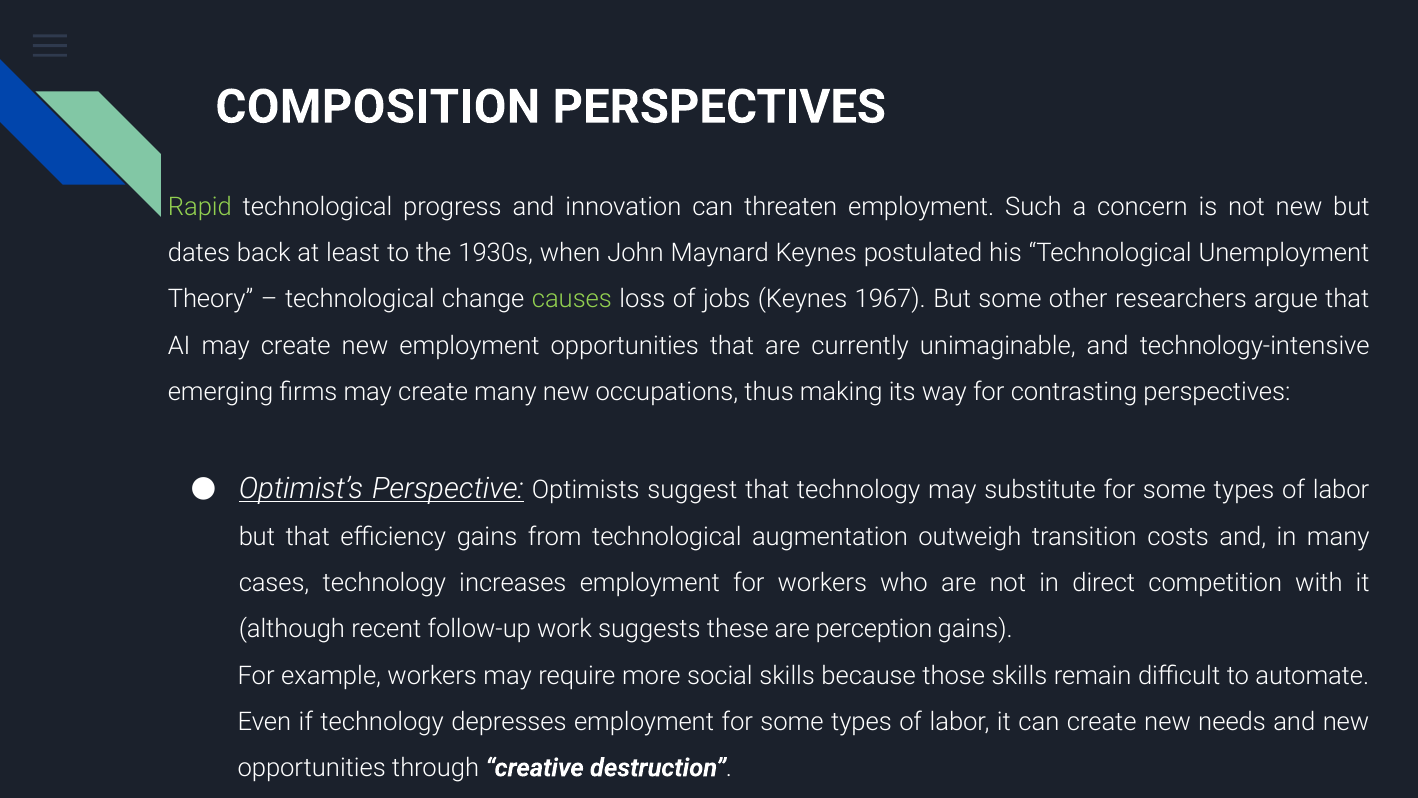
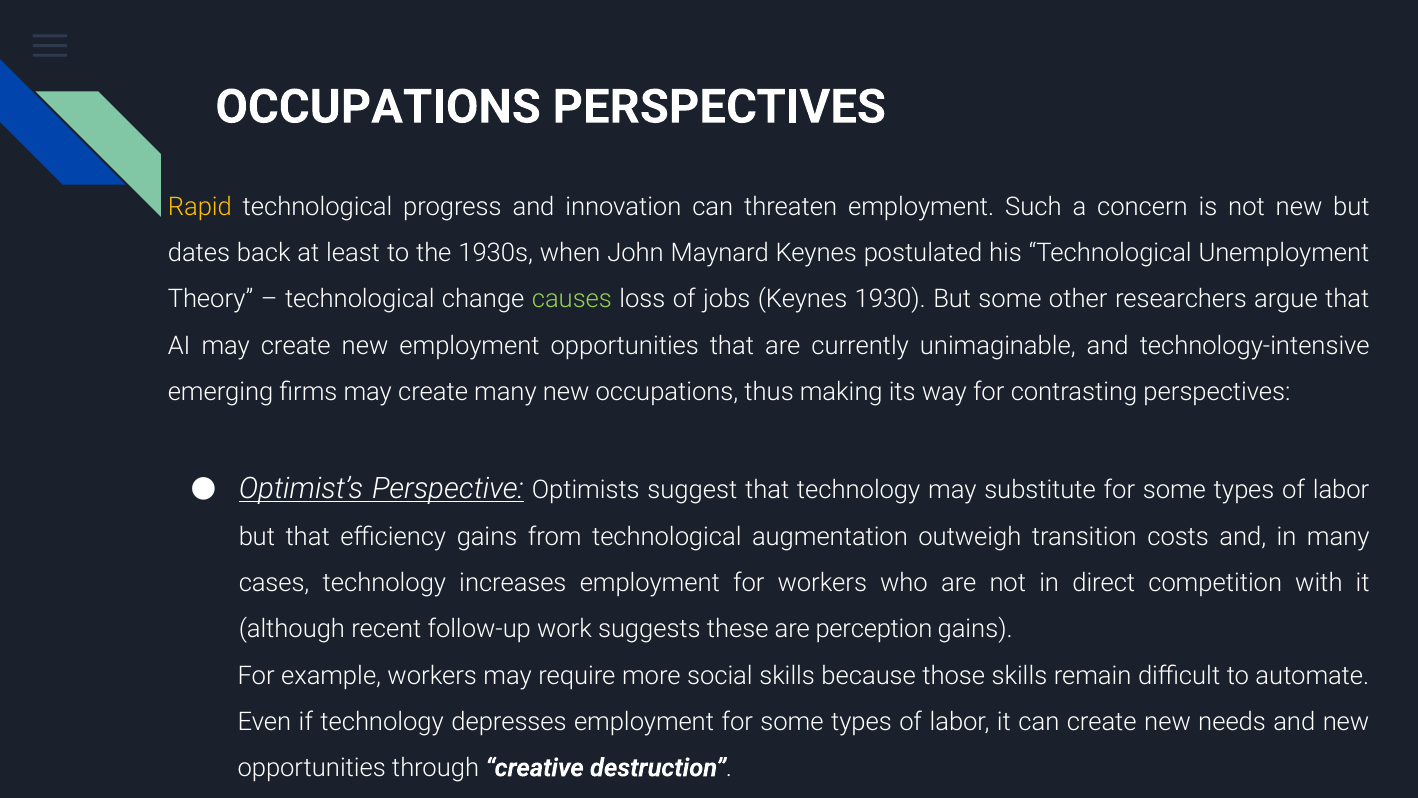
COMPOSITION at (378, 107): COMPOSITION -> OCCUPATIONS
Rapid colour: light green -> yellow
1967: 1967 -> 1930
